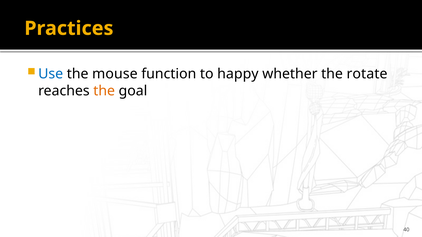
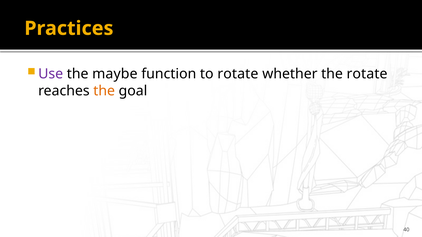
Use colour: blue -> purple
mouse: mouse -> maybe
to happy: happy -> rotate
